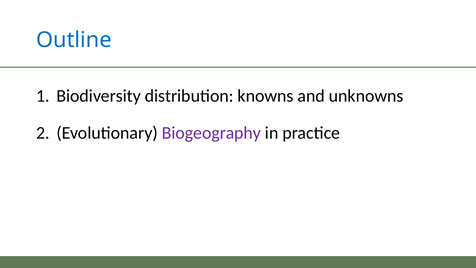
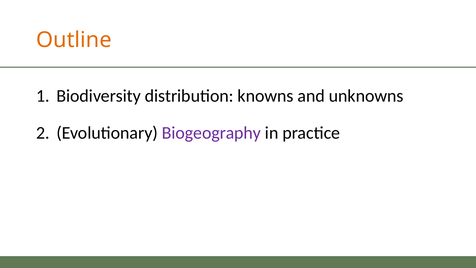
Outline colour: blue -> orange
